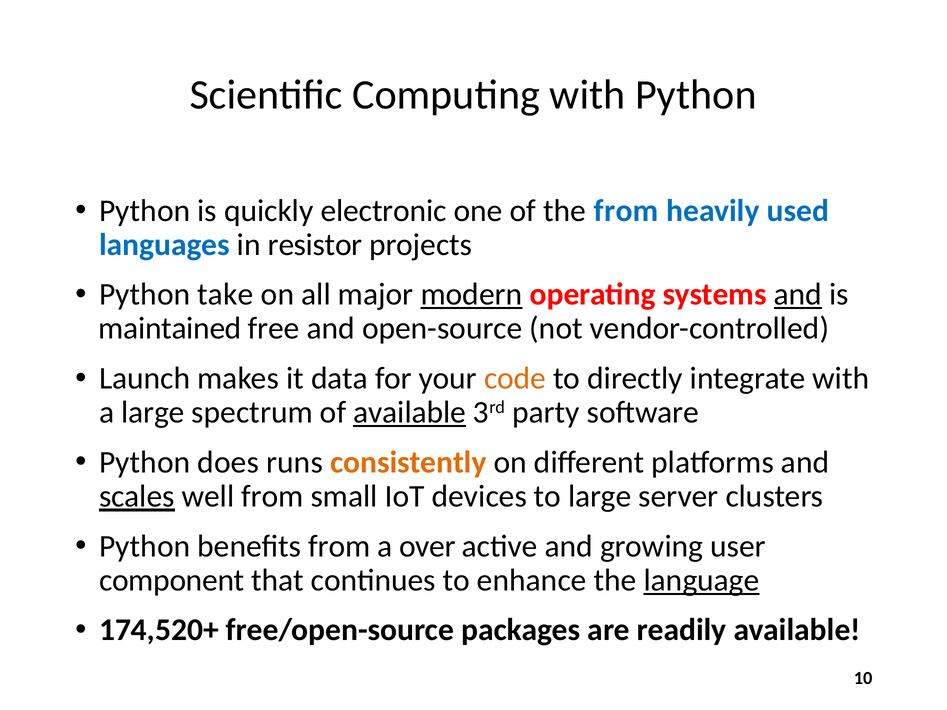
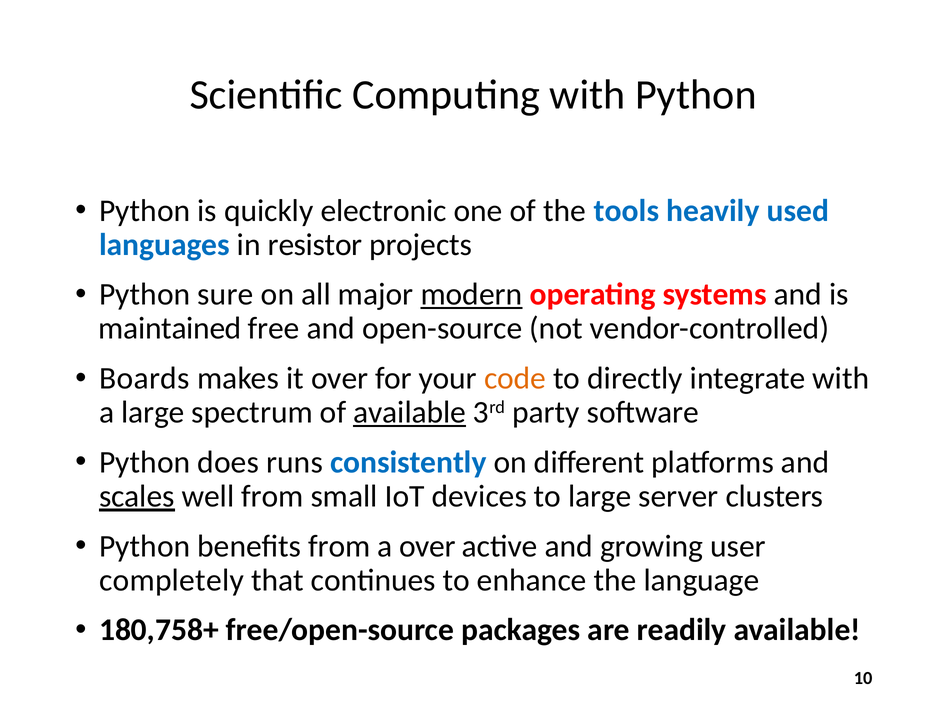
the from: from -> tools
take: take -> sure
and at (798, 295) underline: present -> none
Launch: Launch -> Boards
it data: data -> over
consistently colour: orange -> blue
component: component -> completely
language underline: present -> none
174,520+: 174,520+ -> 180,758+
